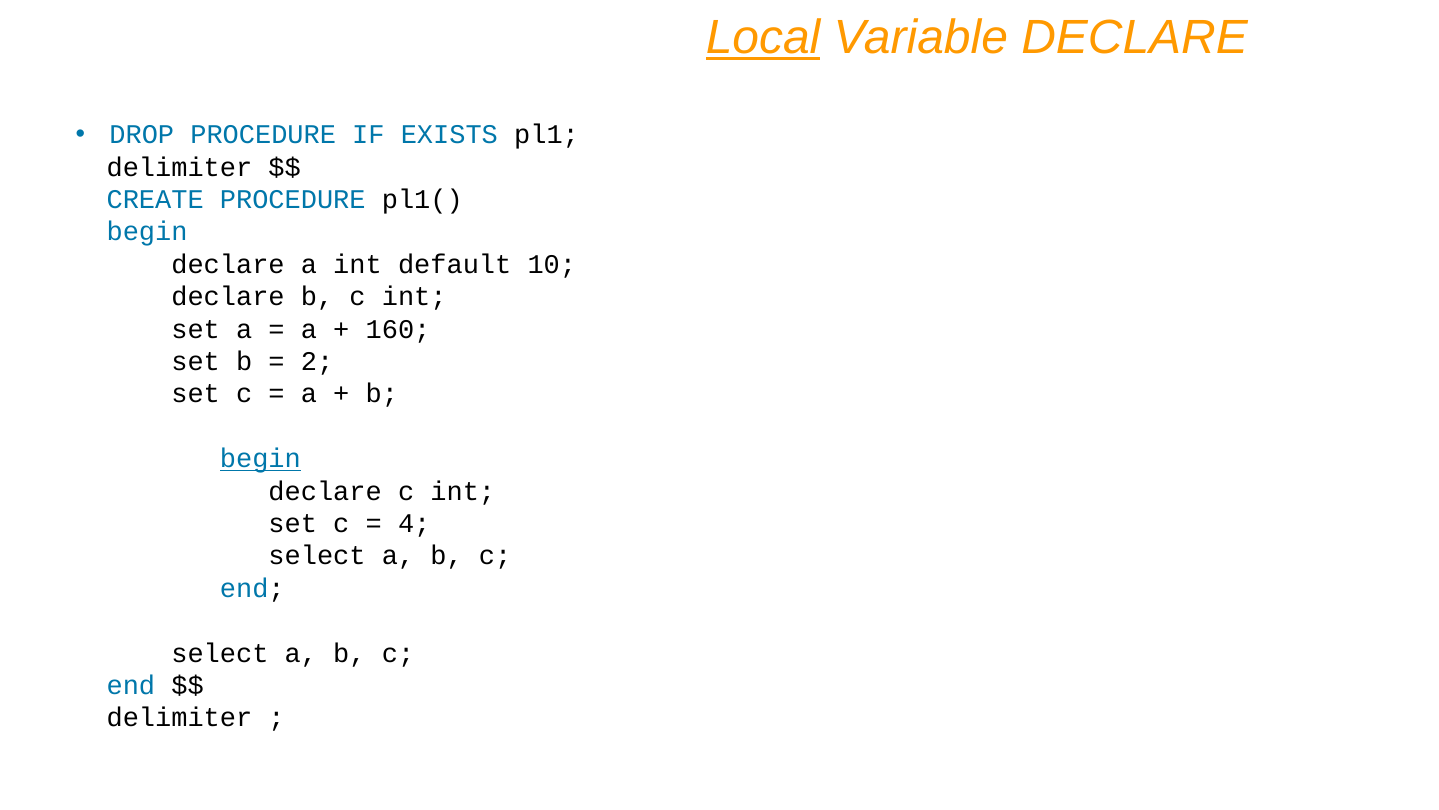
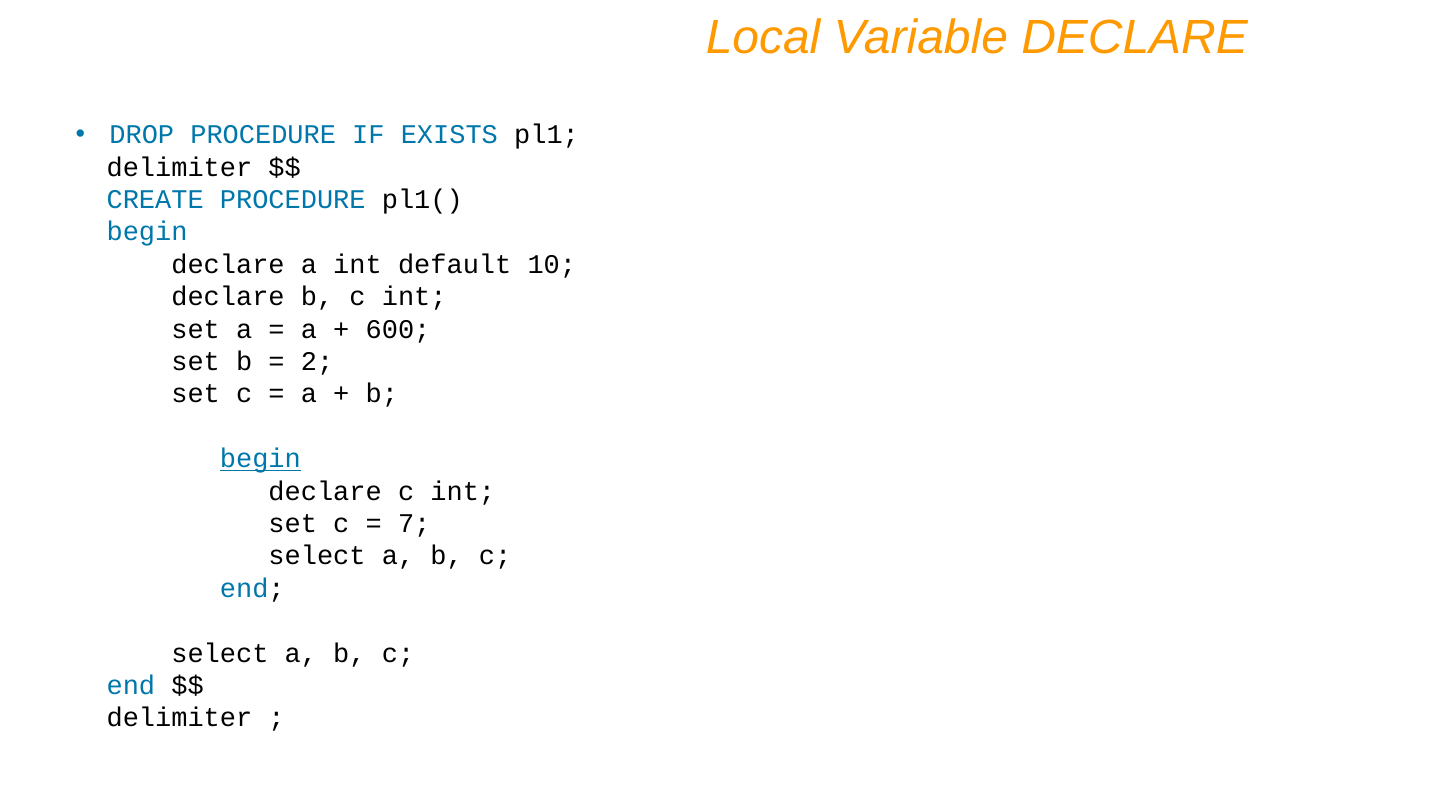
Local underline: present -> none
160: 160 -> 600
4: 4 -> 7
